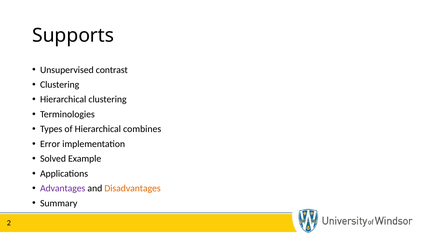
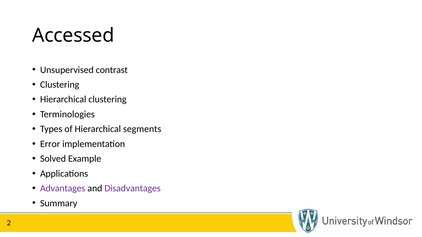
Supports: Supports -> Accessed
combines: combines -> segments
Disadvantages colour: orange -> purple
